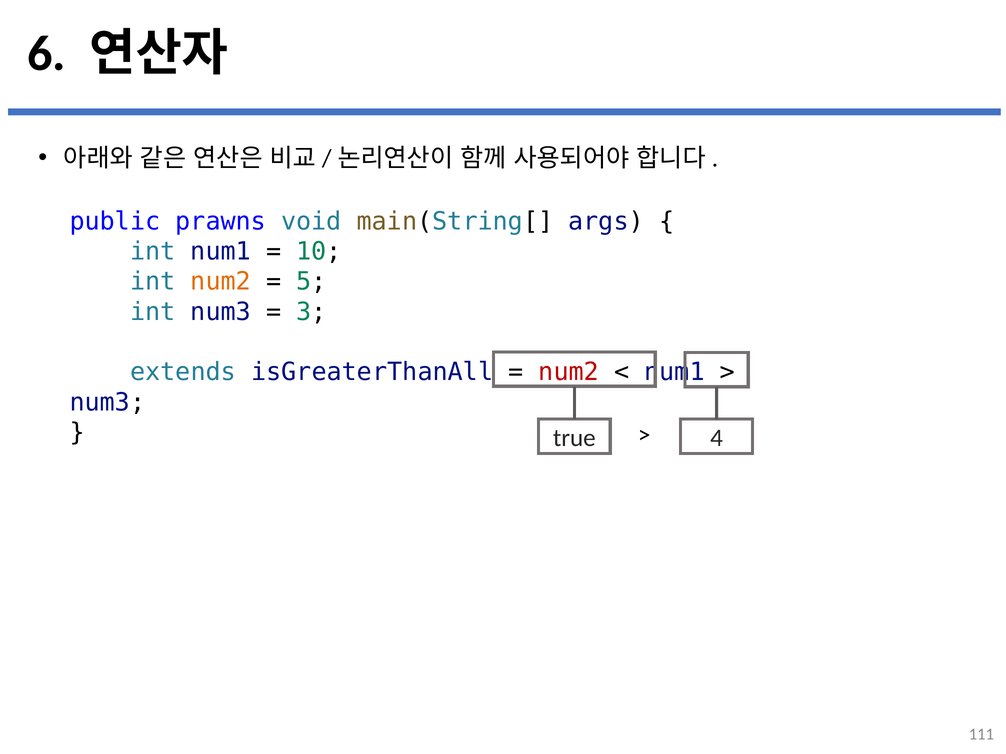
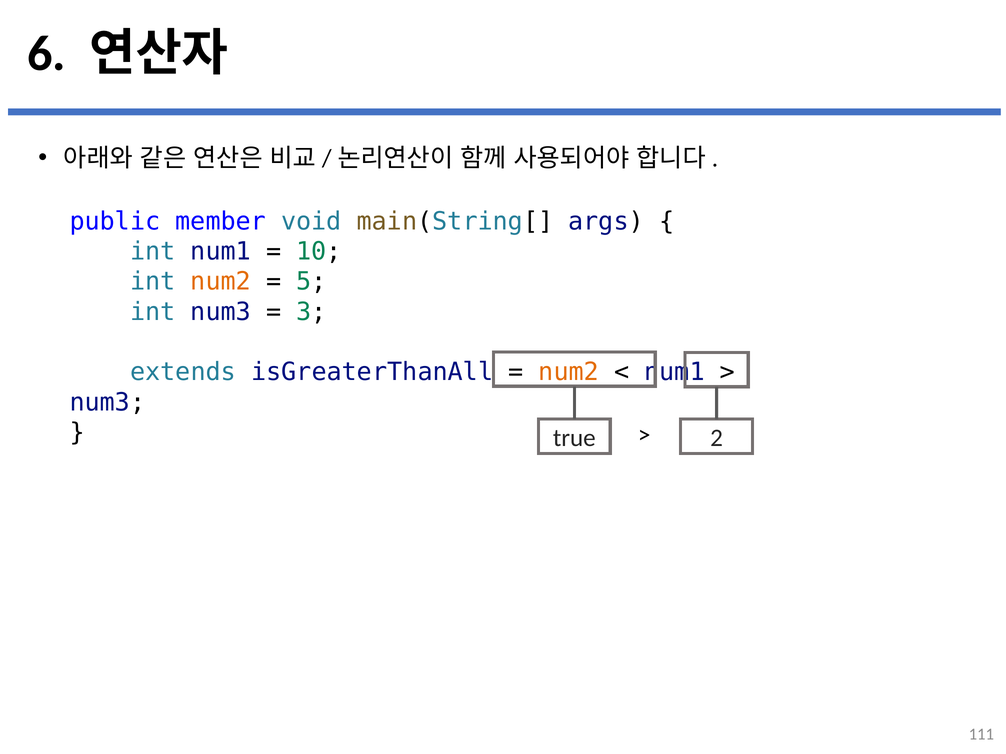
prawns: prawns -> member
num2 at (569, 372) colour: red -> orange
4: 4 -> 2
